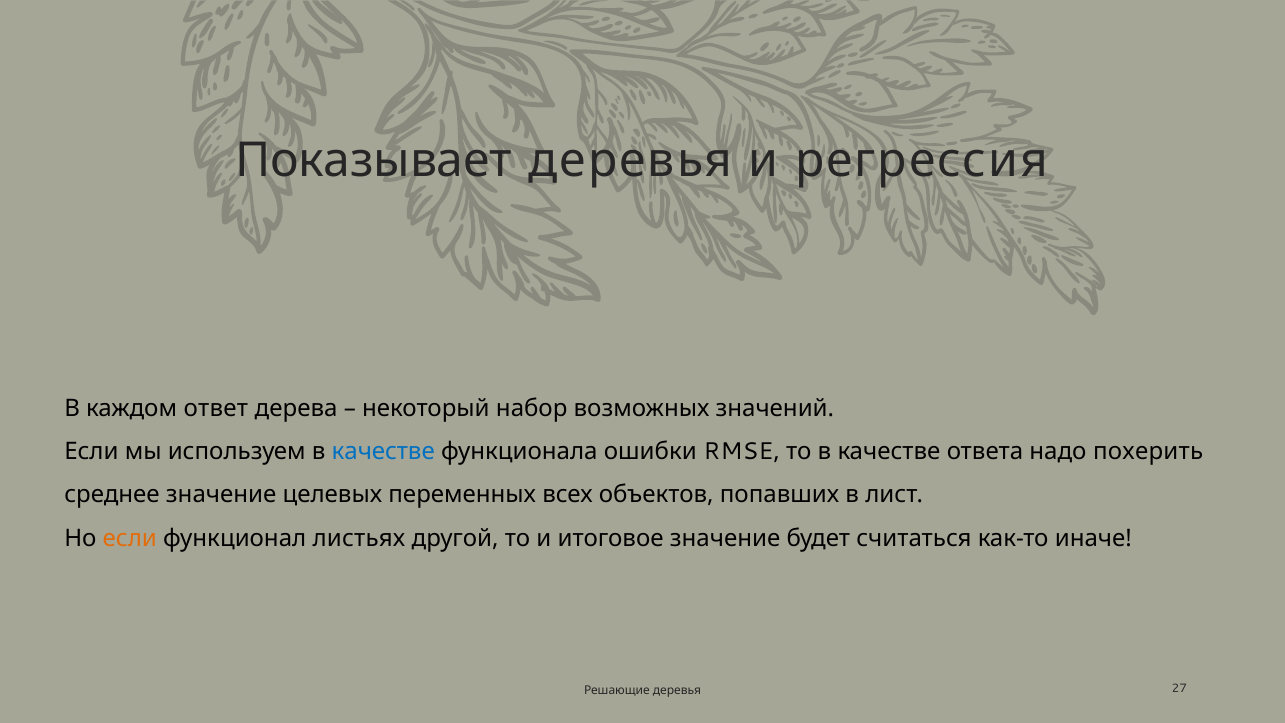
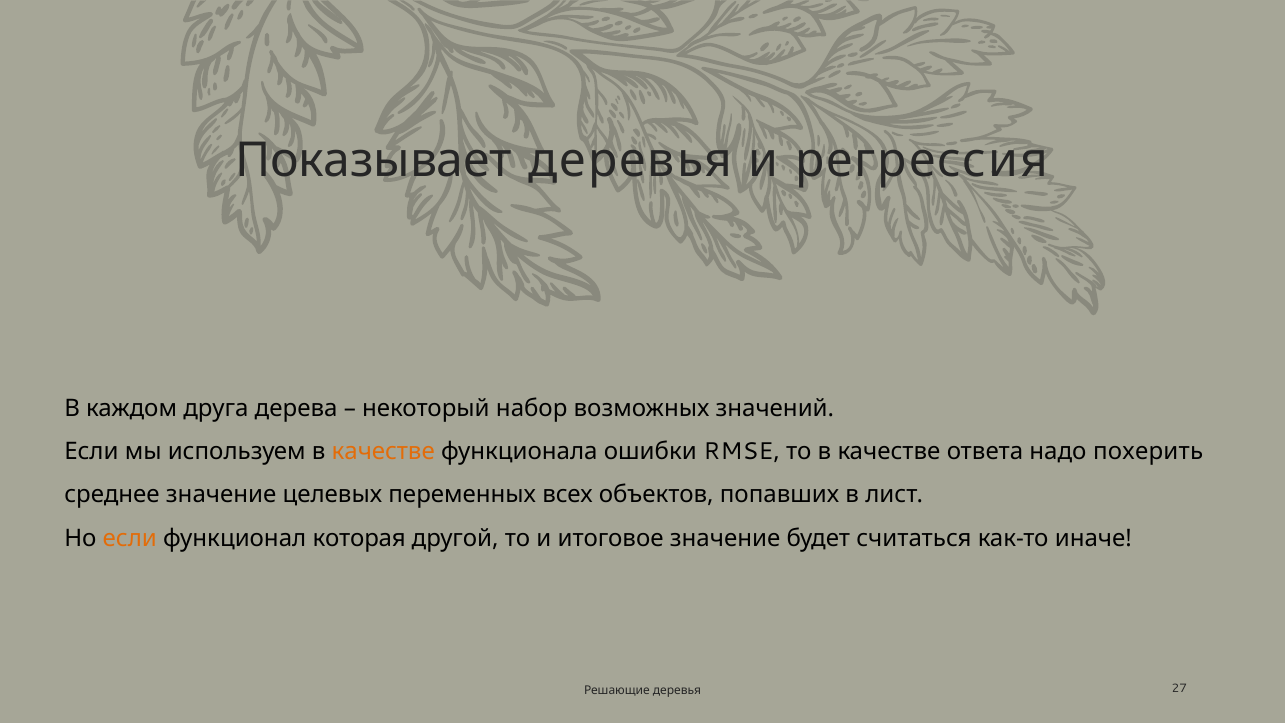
ответ: ответ -> друга
качестве at (383, 451) colour: blue -> orange
листьях: листьях -> которая
